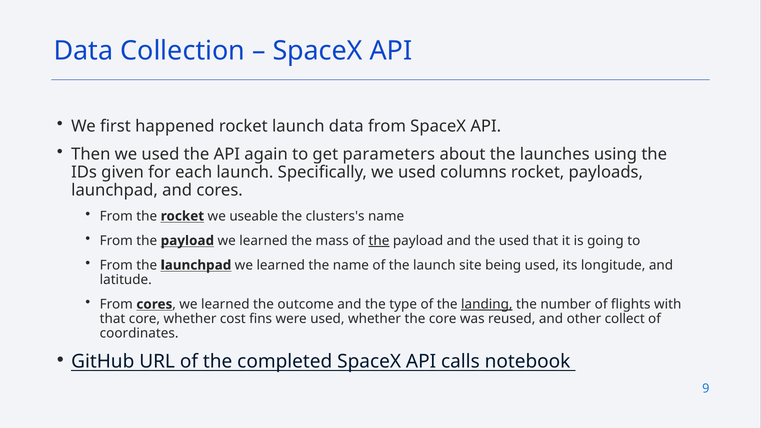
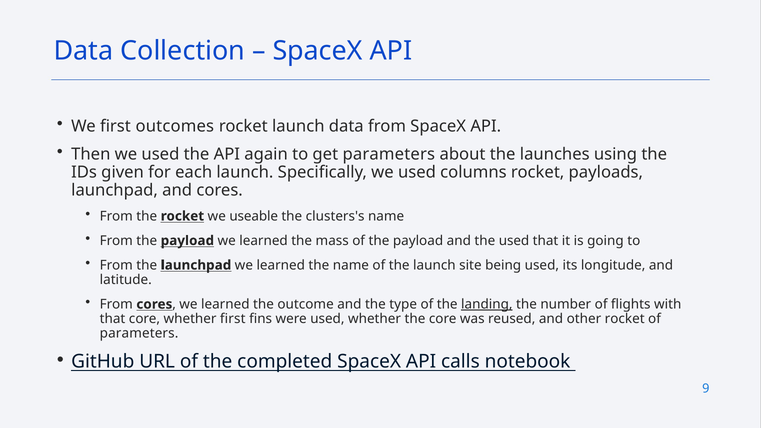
happened: happened -> outcomes
the at (379, 241) underline: present -> none
whether cost: cost -> first
other collect: collect -> rocket
coordinates at (139, 333): coordinates -> parameters
